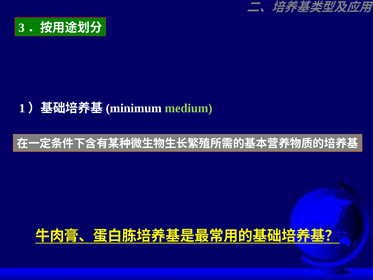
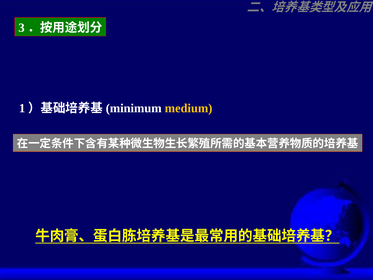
medium colour: light green -> yellow
